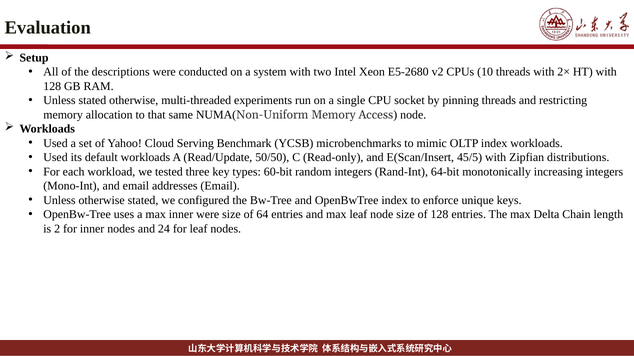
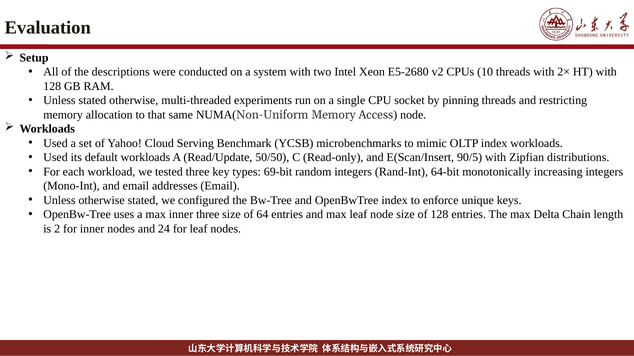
45/5: 45/5 -> 90/5
60-bit: 60-bit -> 69-bit
inner were: were -> three
